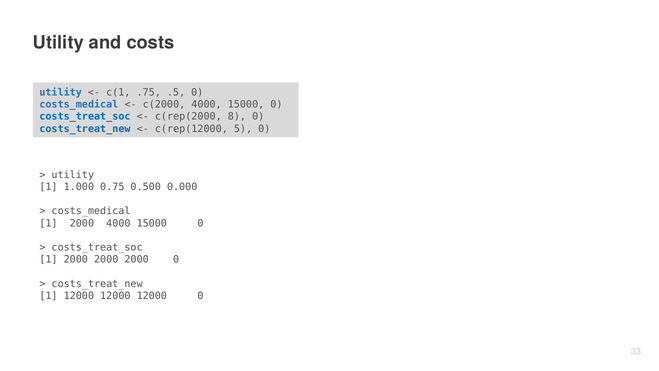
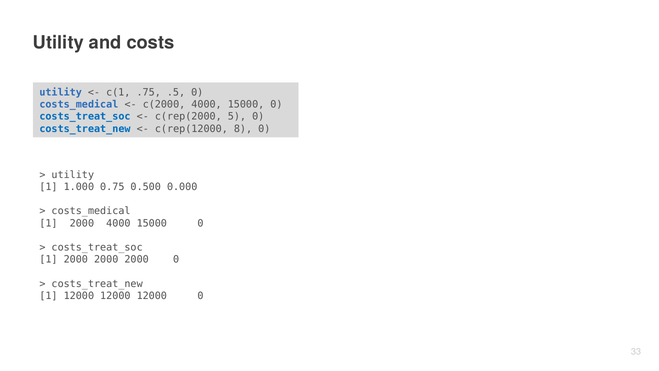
8: 8 -> 5
5: 5 -> 8
